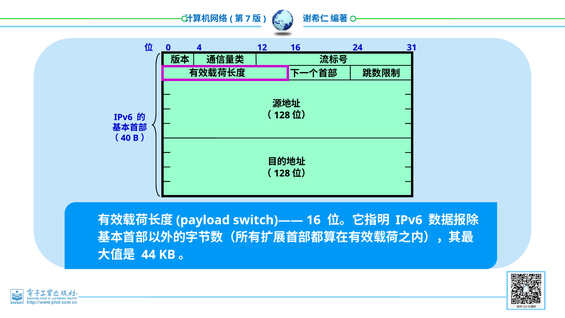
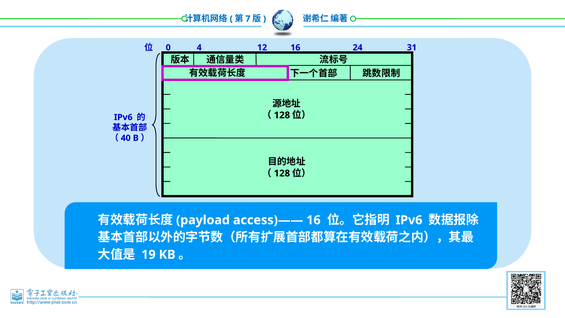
switch)——: switch)—— -> access)——
44: 44 -> 19
